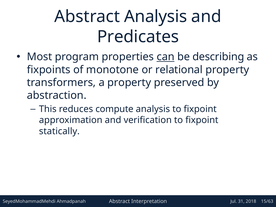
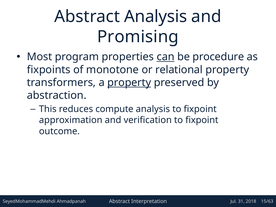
Predicates: Predicates -> Promising
describing: describing -> procedure
property at (129, 83) underline: none -> present
statically: statically -> outcome
